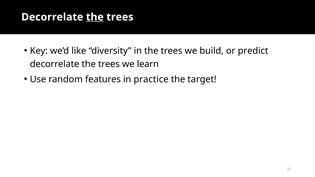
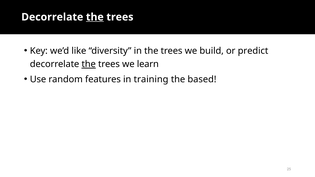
the at (89, 64) underline: none -> present
practice: practice -> training
target: target -> based
